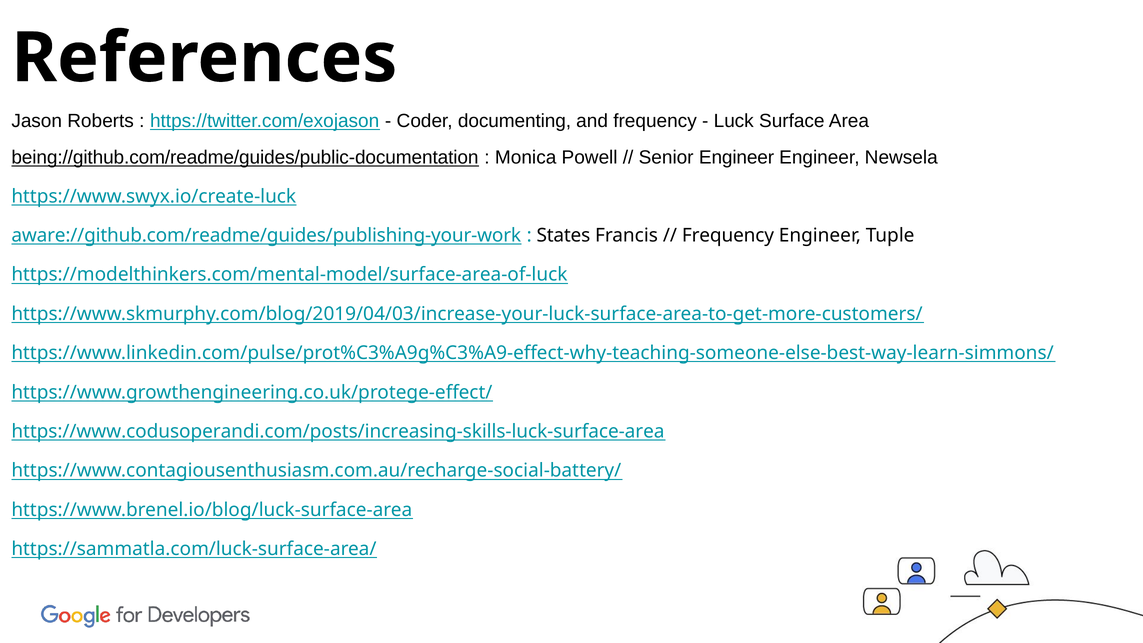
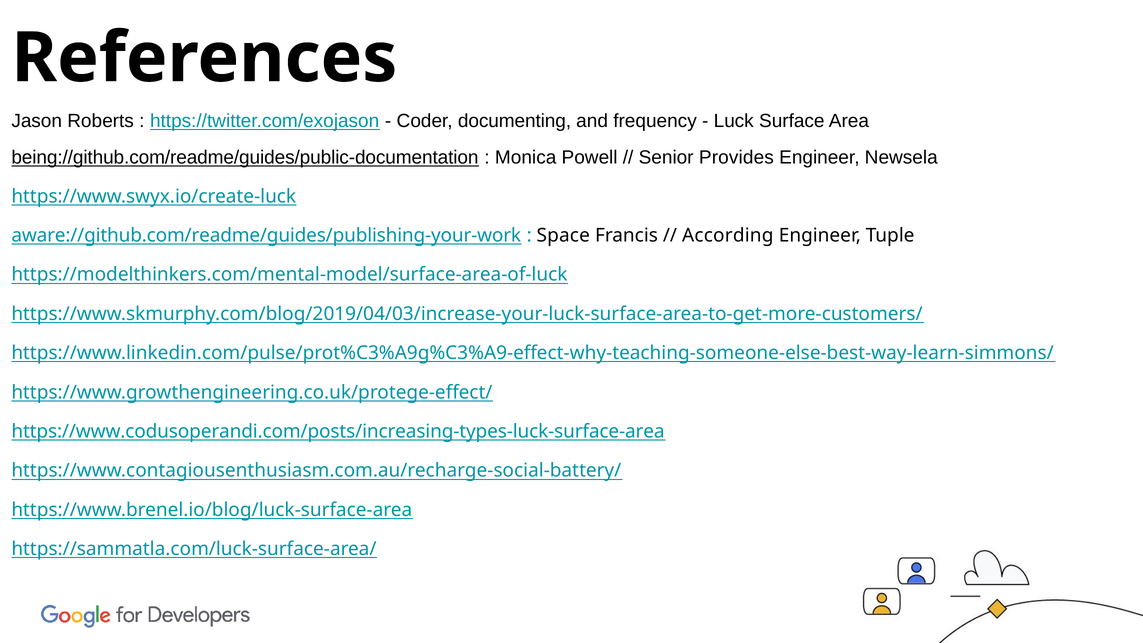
Senior Engineer: Engineer -> Provides
States: States -> Space
Frequency at (728, 235): Frequency -> According
https://www.codusoperandi.com/posts/increasing-skills-luck-surface-area: https://www.codusoperandi.com/posts/increasing-skills-luck-surface-area -> https://www.codusoperandi.com/posts/increasing-types-luck-surface-area
